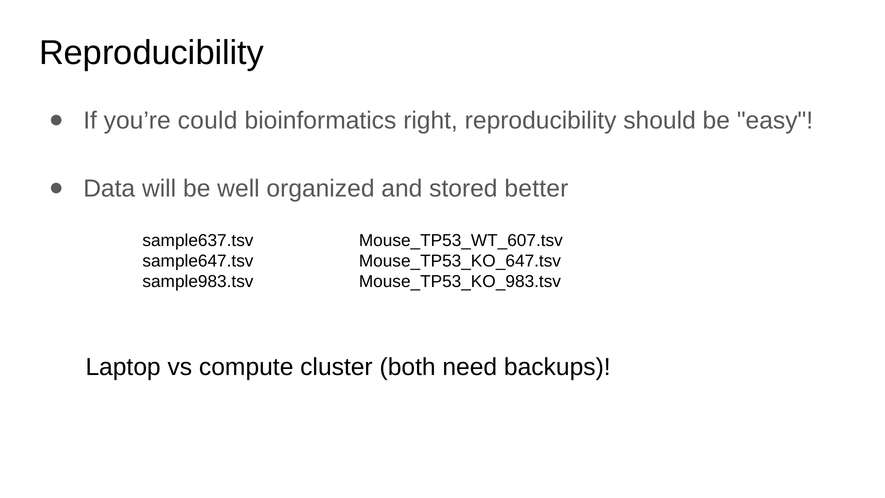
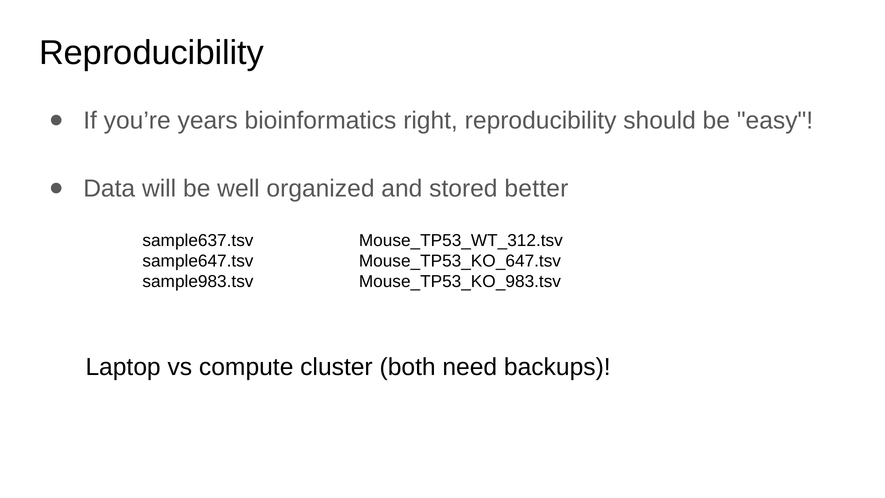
could: could -> years
Mouse_TP53_WT_607.tsv: Mouse_TP53_WT_607.tsv -> Mouse_TP53_WT_312.tsv
